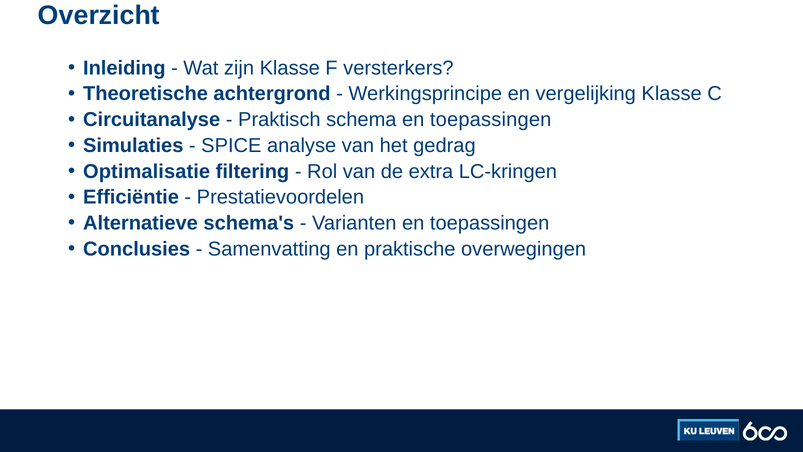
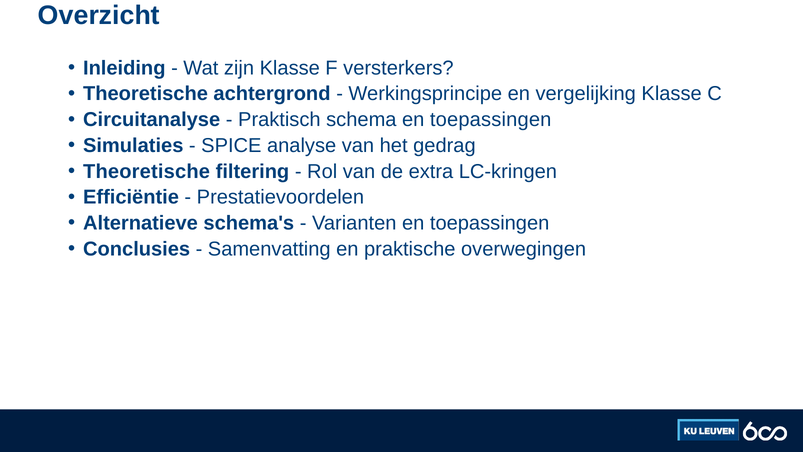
Optimalisatie at (147, 171): Optimalisatie -> Theoretische
